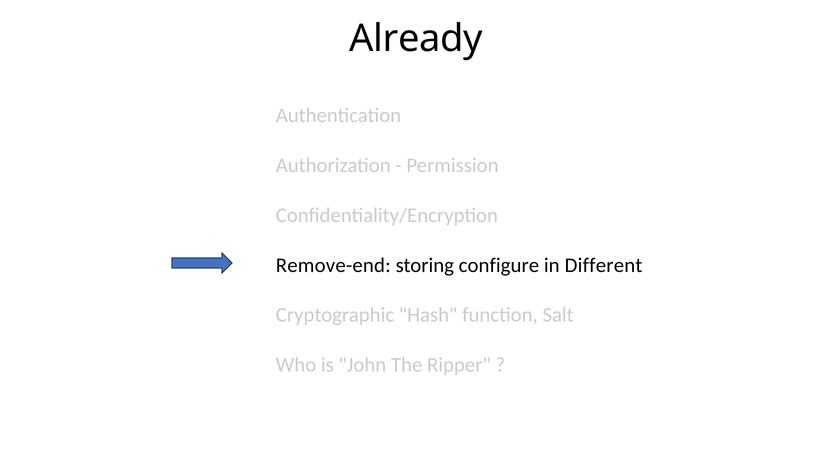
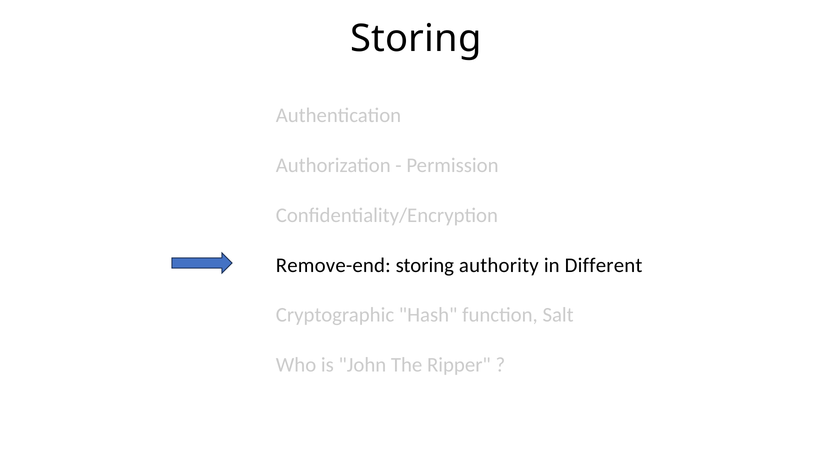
Already at (416, 39): Already -> Storing
configure: configure -> authority
